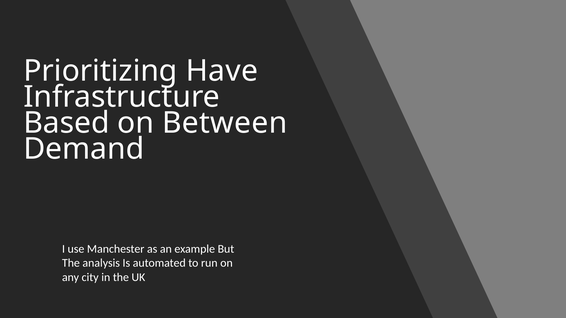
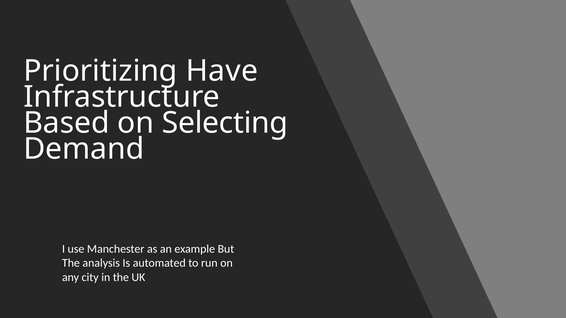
Between: Between -> Selecting
